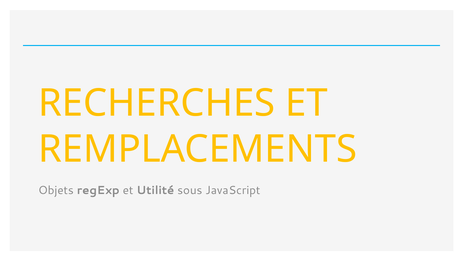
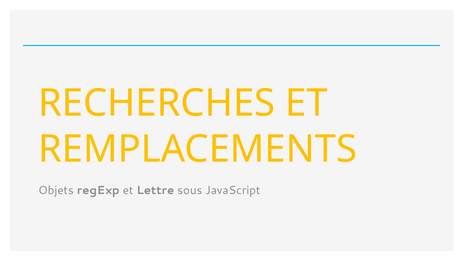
Utilité: Utilité -> Lettre
